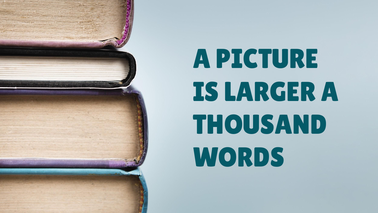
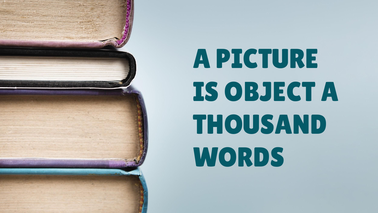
LARGER: LARGER -> OBJECT
